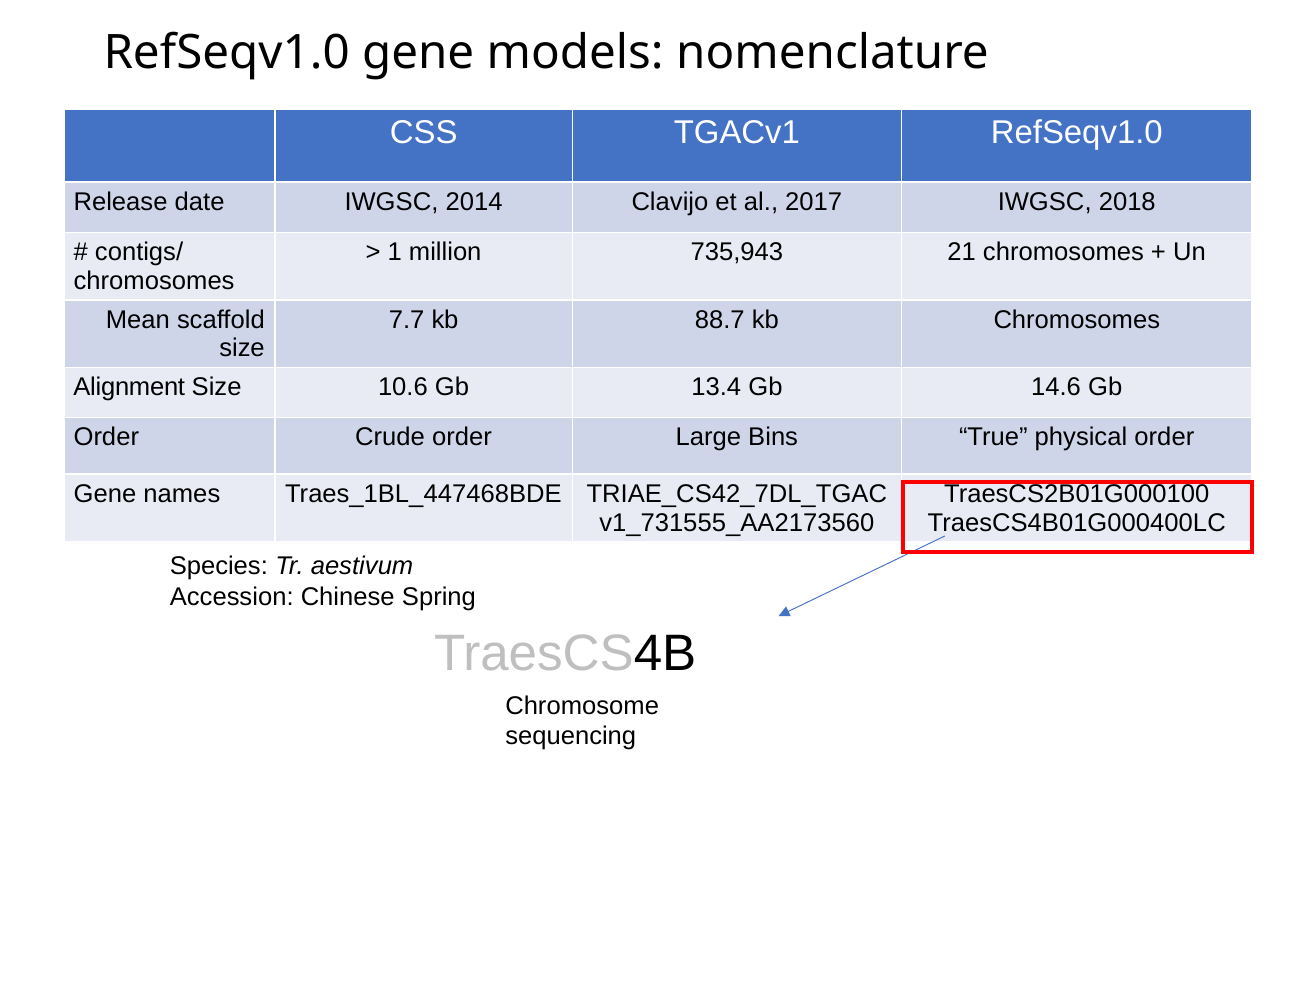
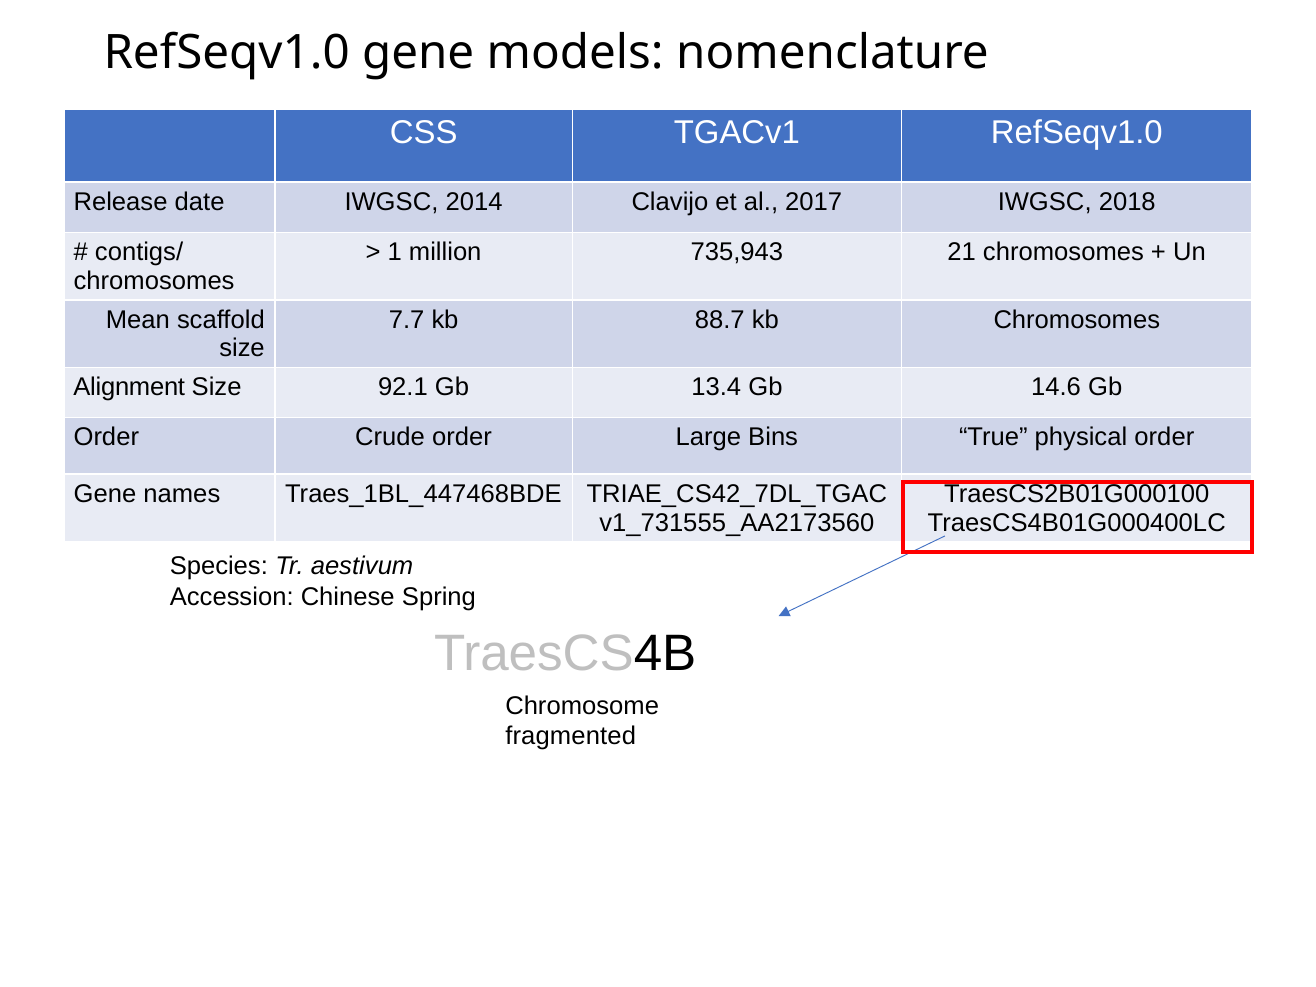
10.6: 10.6 -> 92.1
sequencing: sequencing -> fragmented
